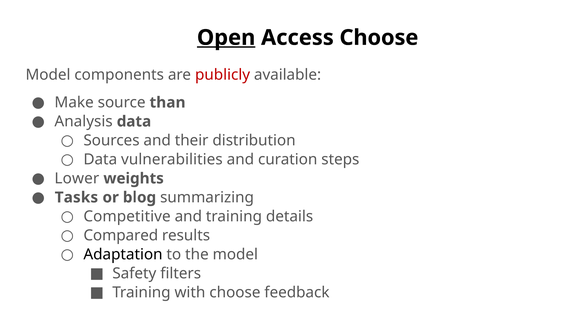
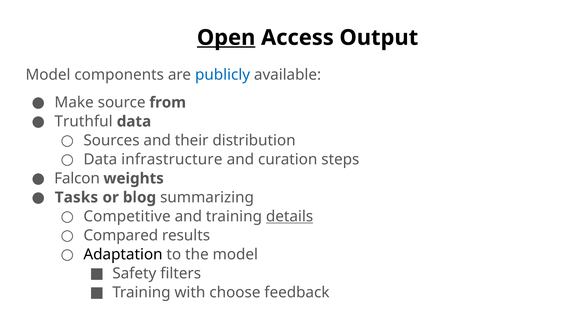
Access Choose: Choose -> Output
publicly colour: red -> blue
than: than -> from
Analysis: Analysis -> Truthful
vulnerabilities: vulnerabilities -> infrastructure
Lower: Lower -> Falcon
details underline: none -> present
